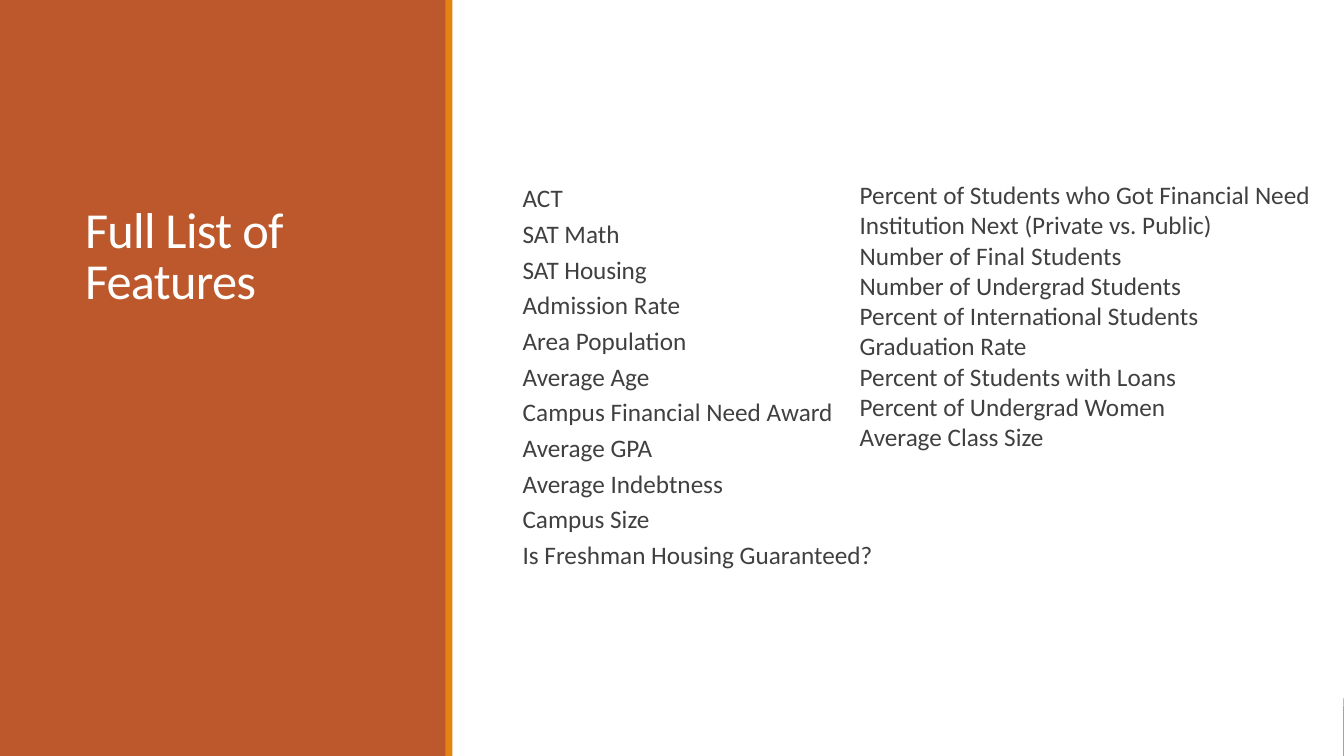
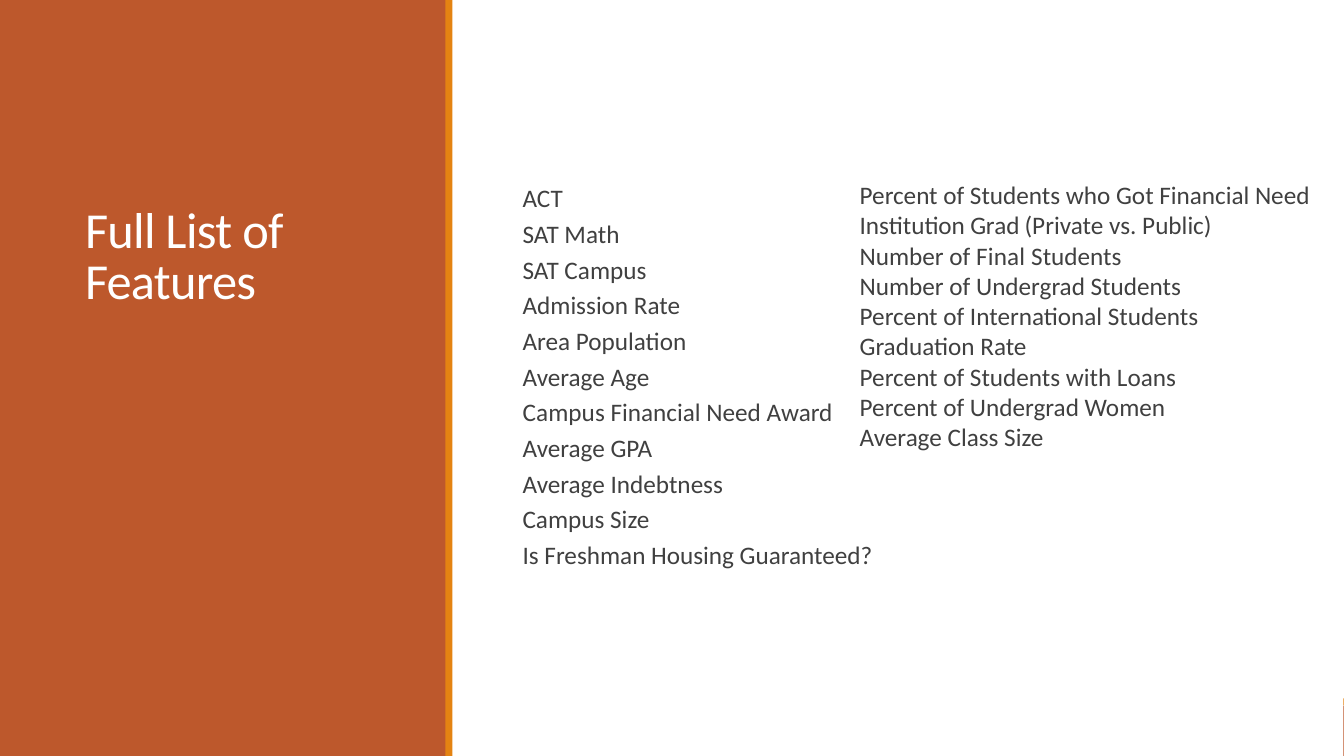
Next: Next -> Grad
SAT Housing: Housing -> Campus
